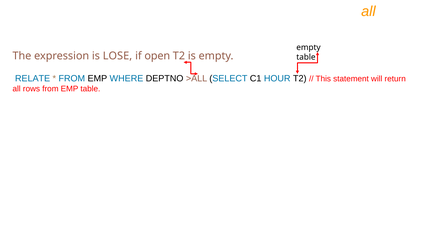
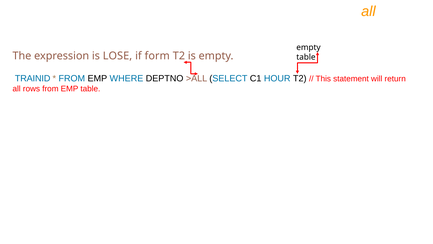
open: open -> form
RELATE: RELATE -> TRAINID
